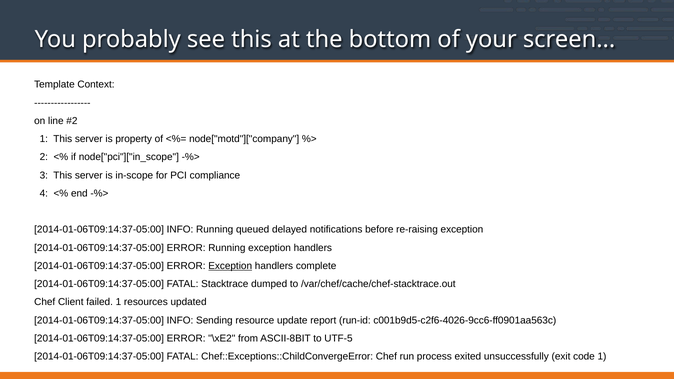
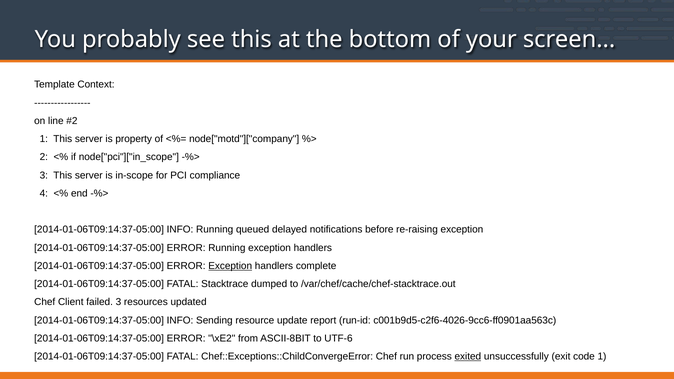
failed 1: 1 -> 3
UTF-5: UTF-5 -> UTF-6
exited underline: none -> present
